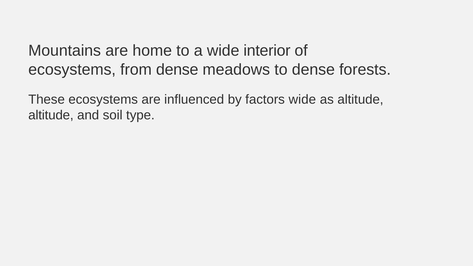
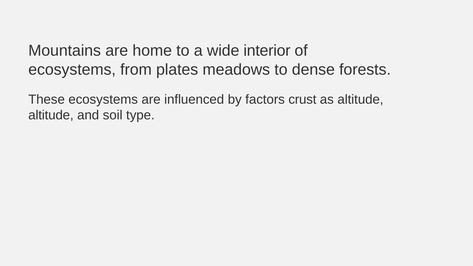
from dense: dense -> plates
factors wide: wide -> crust
